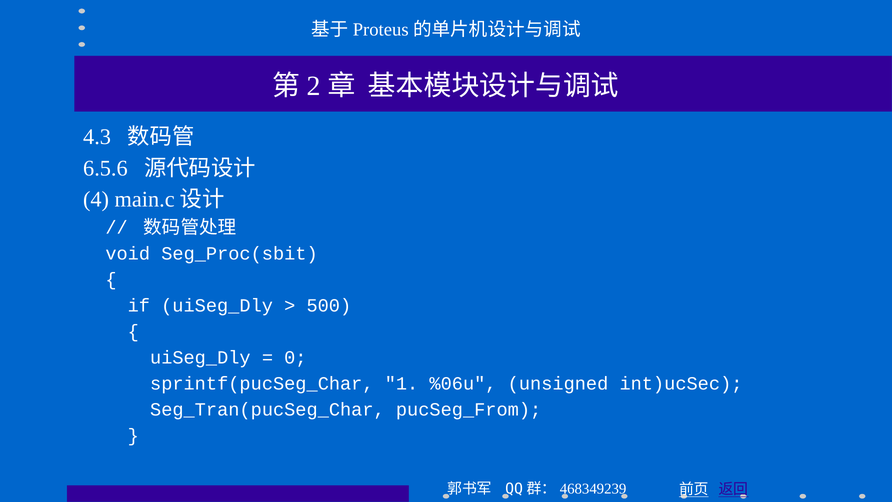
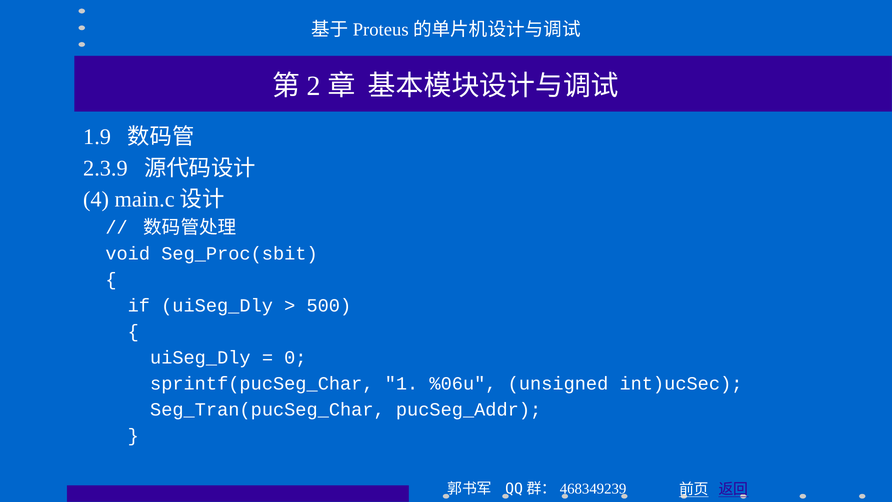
4.3: 4.3 -> 1.9
6.5.6: 6.5.6 -> 2.3.9
pucSeg_From: pucSeg_From -> pucSeg_Addr
